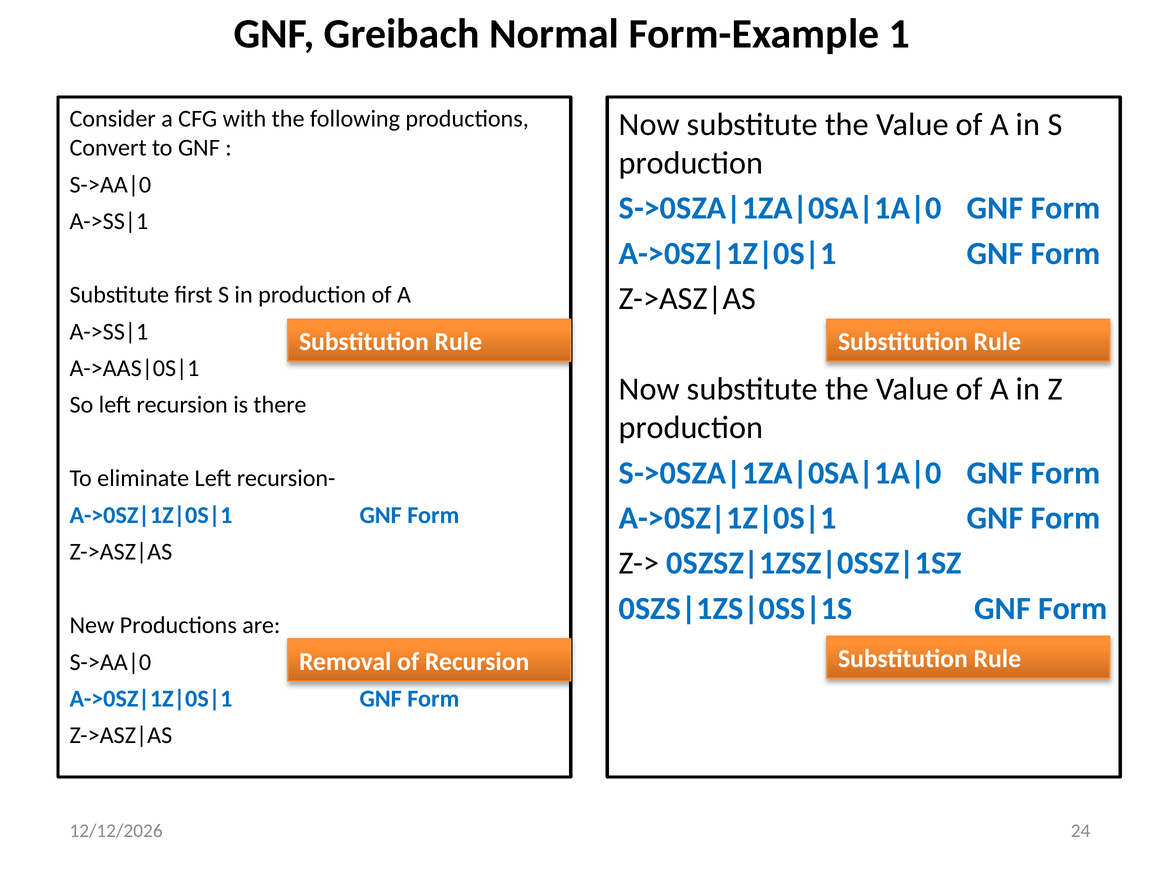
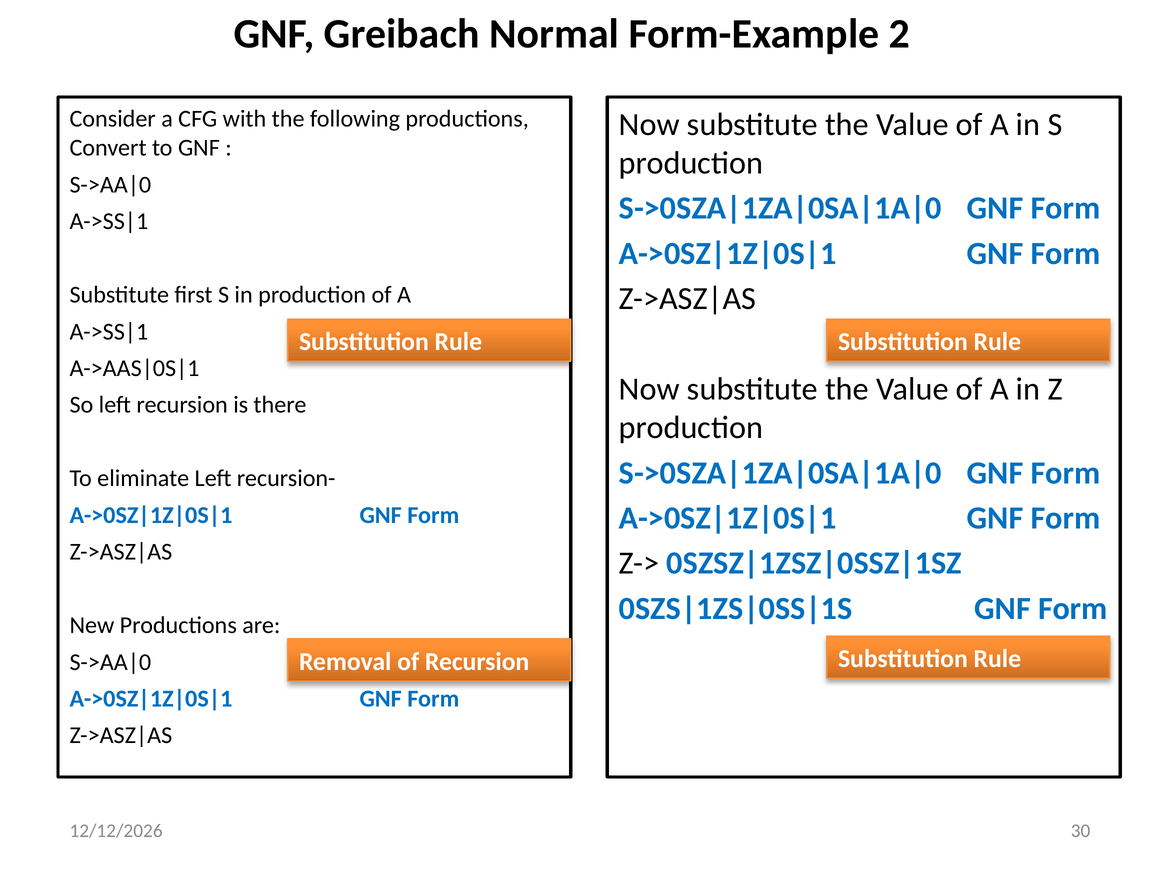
1: 1 -> 2
24: 24 -> 30
